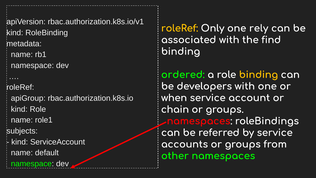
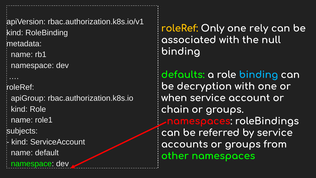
find: find -> null
ordered: ordered -> defaults
binding at (258, 75) colour: yellow -> light blue
developers: developers -> decryption
